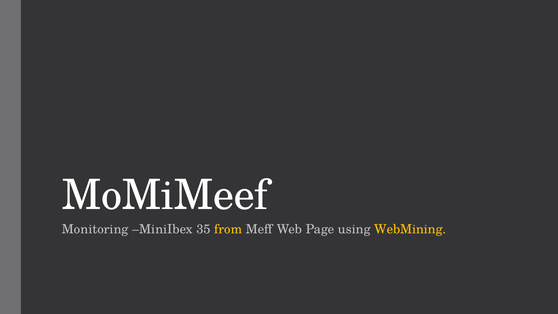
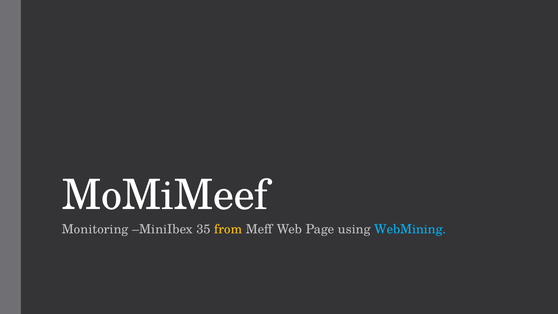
WebMining colour: yellow -> light blue
